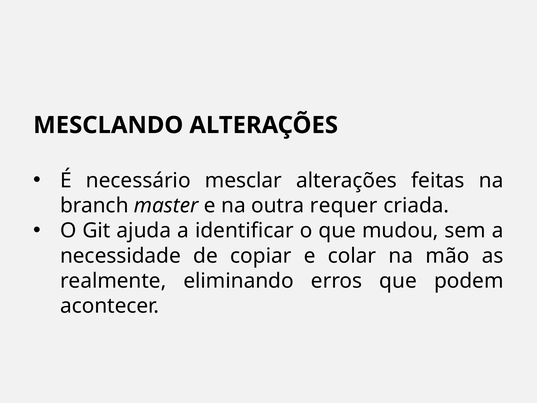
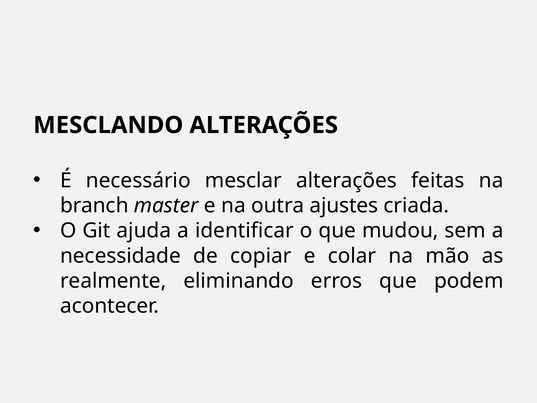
requer: requer -> ajustes
